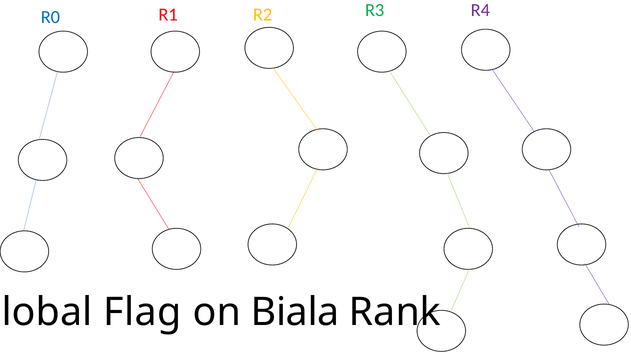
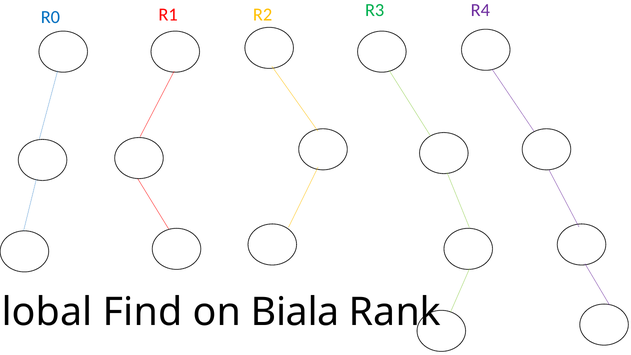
Flag: Flag -> Find
